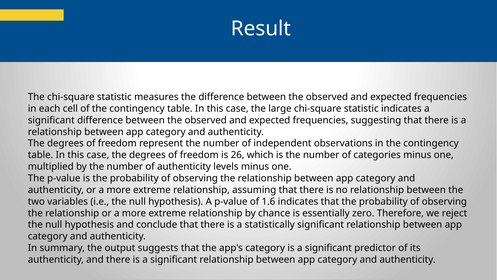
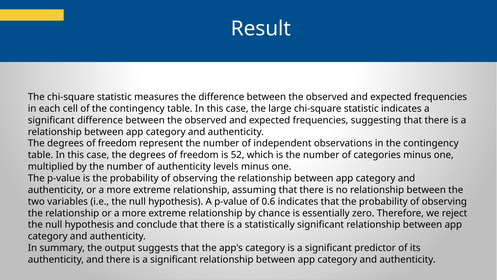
26: 26 -> 52
1.6: 1.6 -> 0.6
